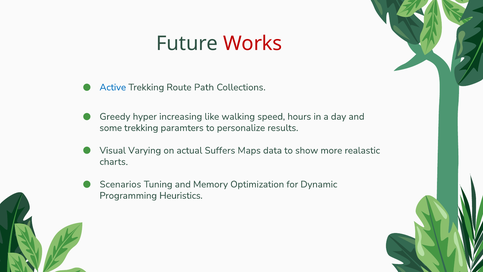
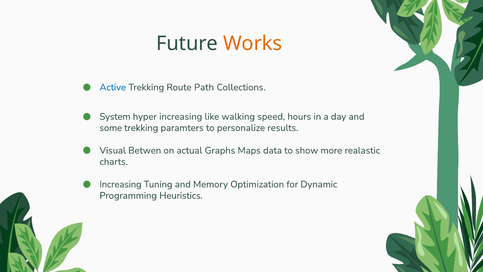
Works colour: red -> orange
Greedy: Greedy -> System
Varying: Varying -> Betwen
Suffers: Suffers -> Graphs
Scenarios at (120, 184): Scenarios -> Increasing
